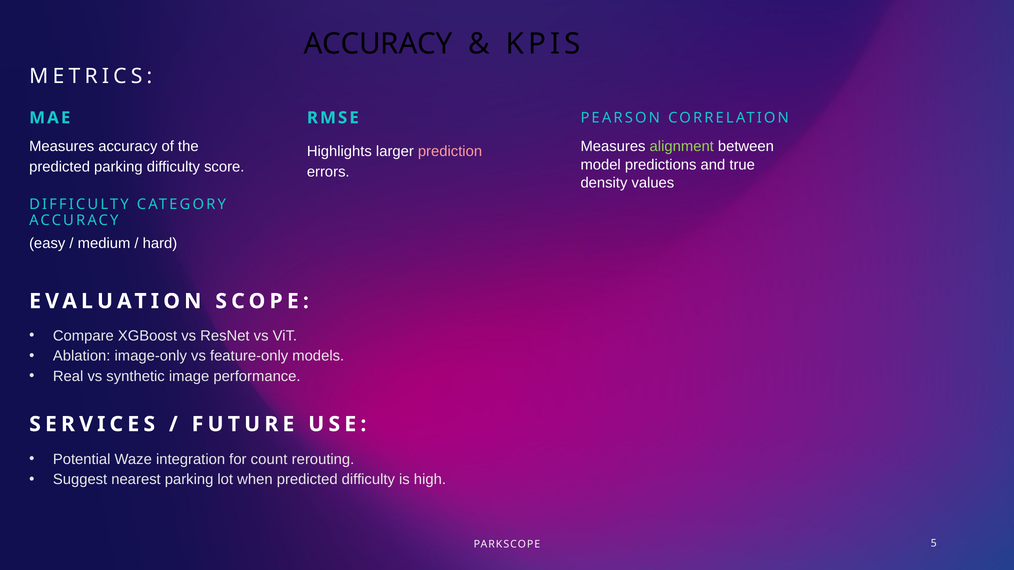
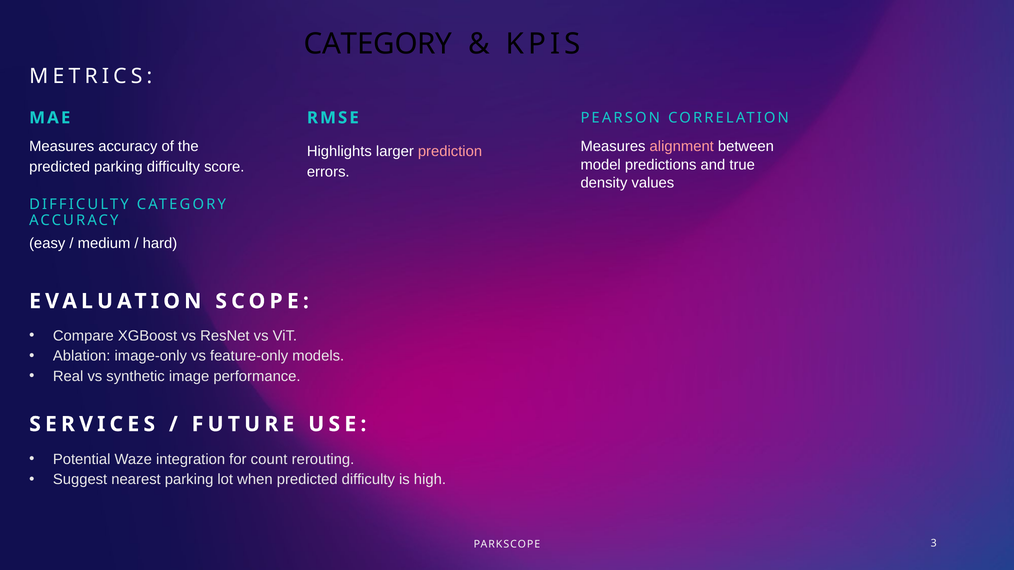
ACCURACY at (378, 44): ACCURACY -> CATEGORY
alignment colour: light green -> pink
5: 5 -> 3
